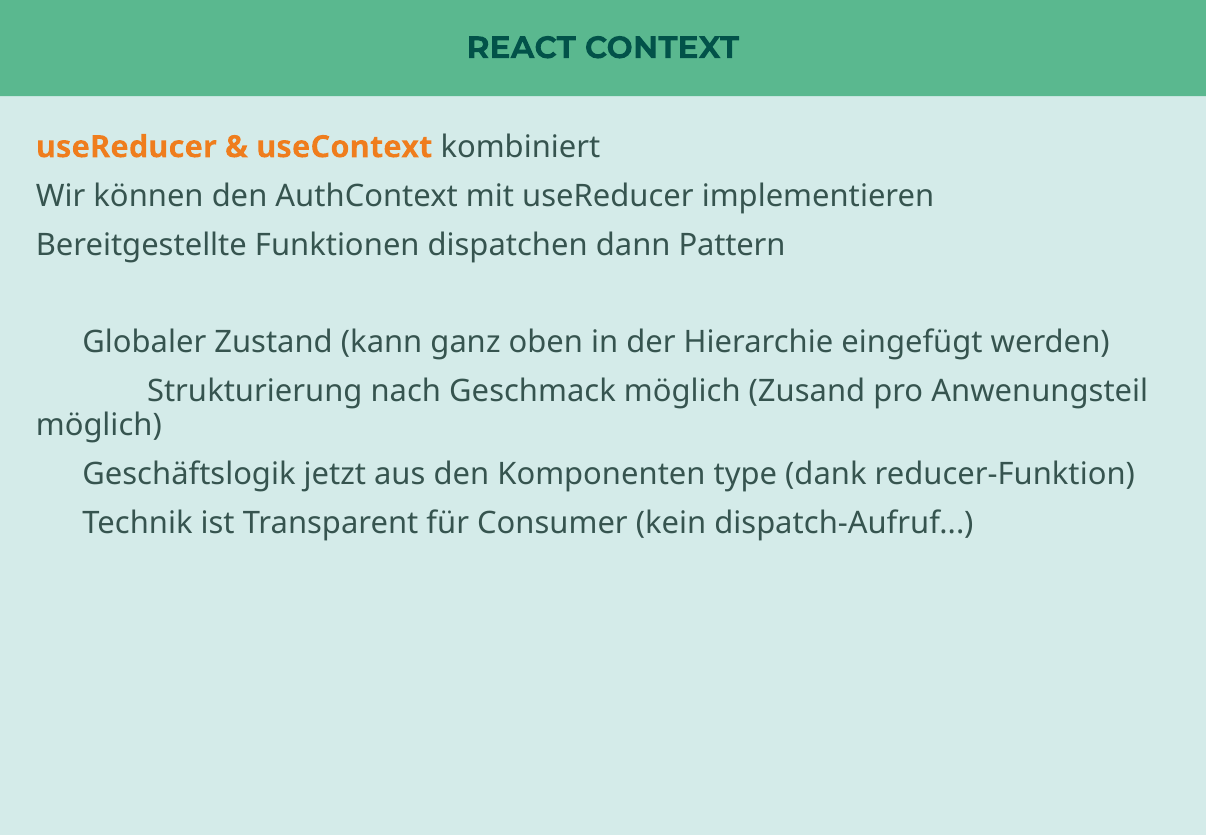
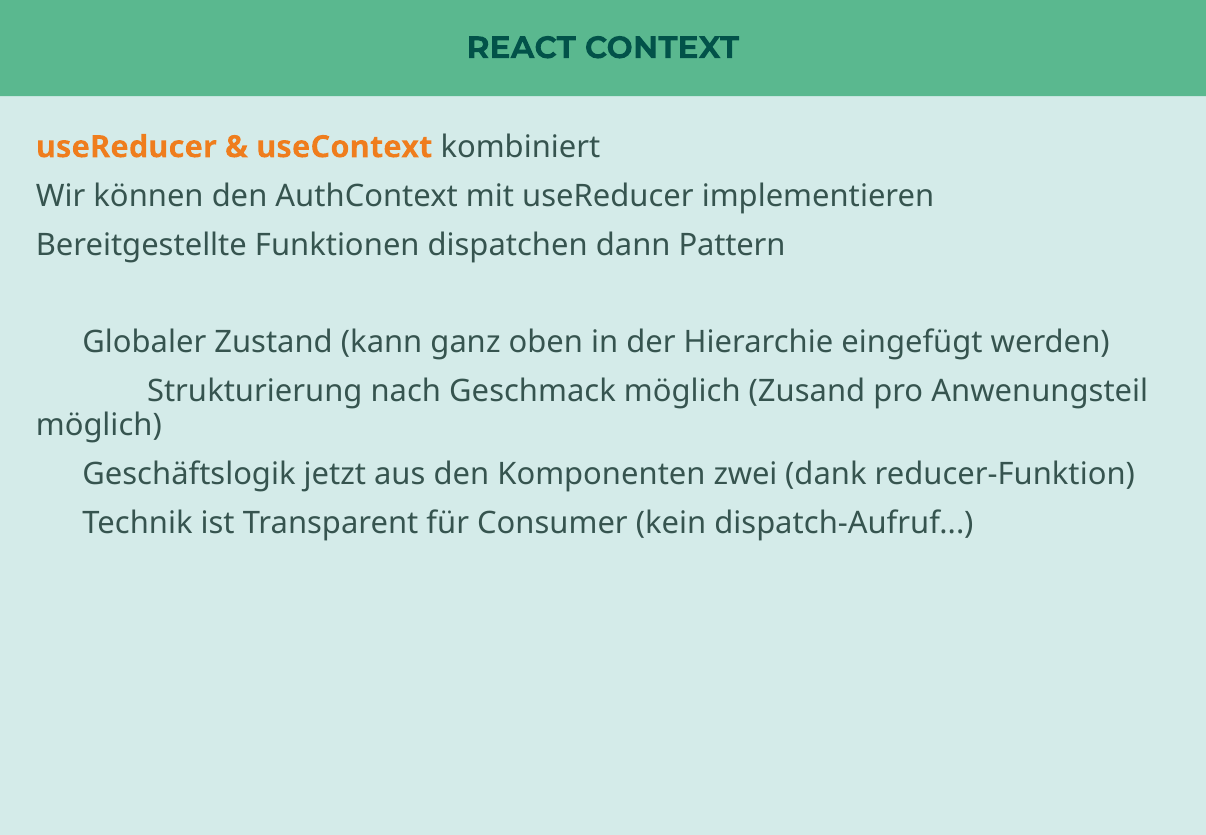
type: type -> zwei
